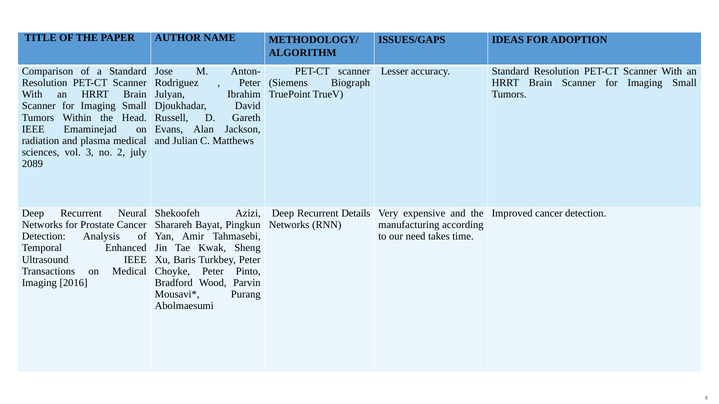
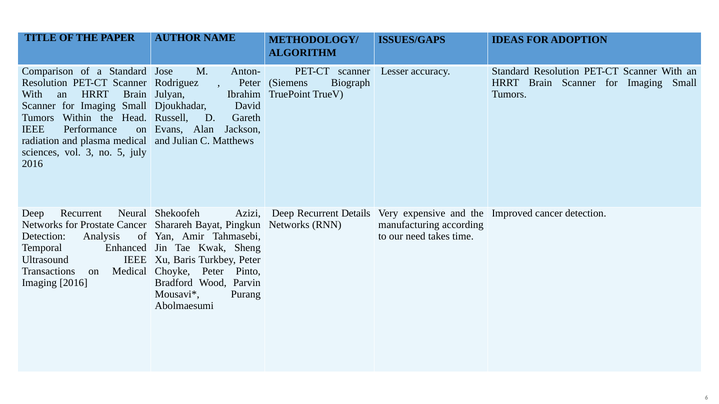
Emaminejad: Emaminejad -> Performance
2: 2 -> 5
2089 at (32, 164): 2089 -> 2016
